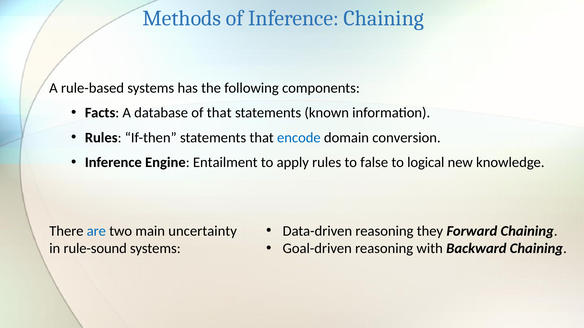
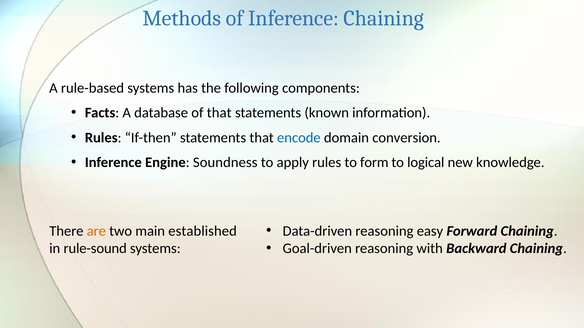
Entailment: Entailment -> Soundness
false: false -> form
they: they -> easy
are colour: blue -> orange
uncertainty: uncertainty -> established
